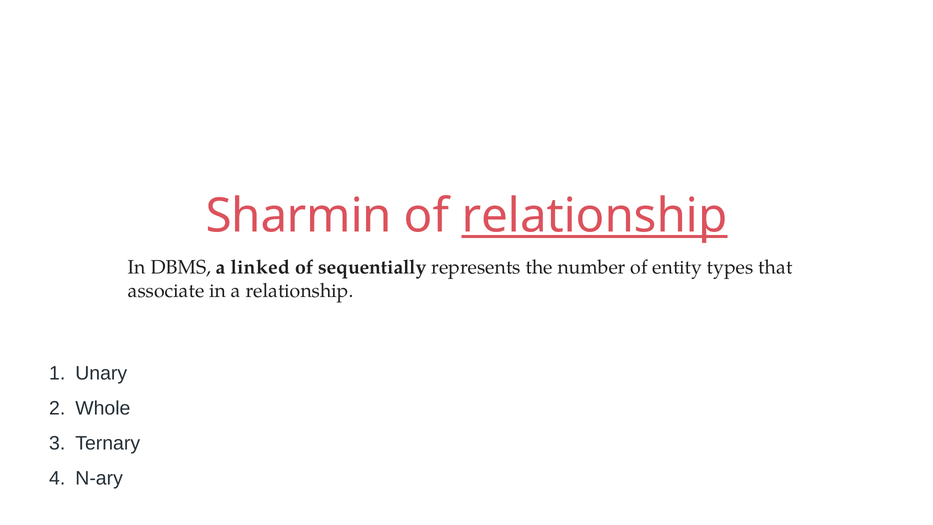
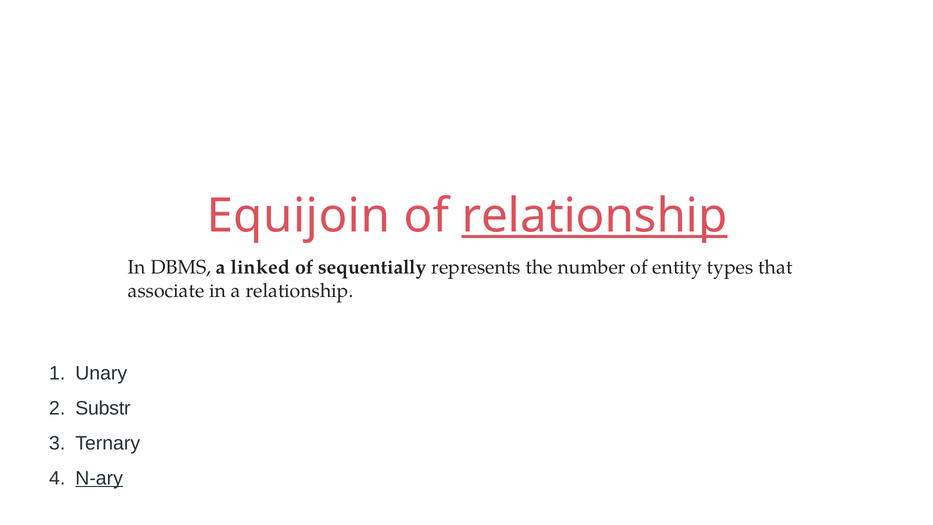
Sharmin: Sharmin -> Equijoin
Whole: Whole -> Substr
N-ary underline: none -> present
